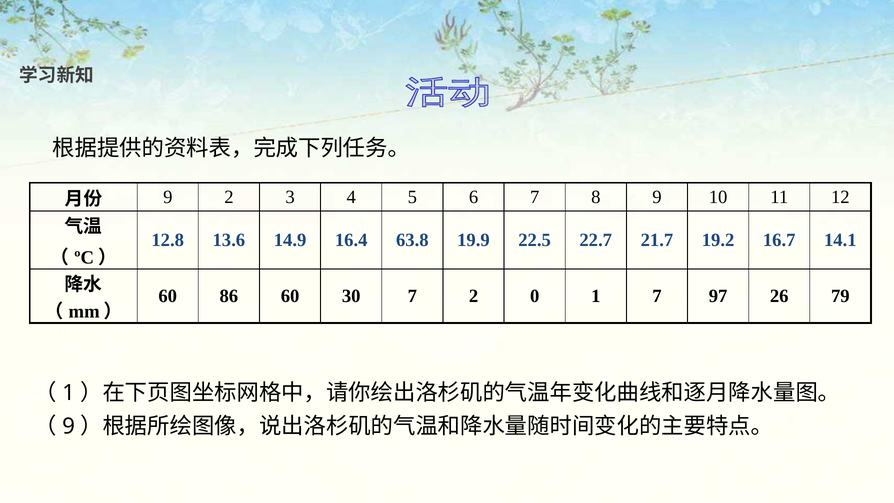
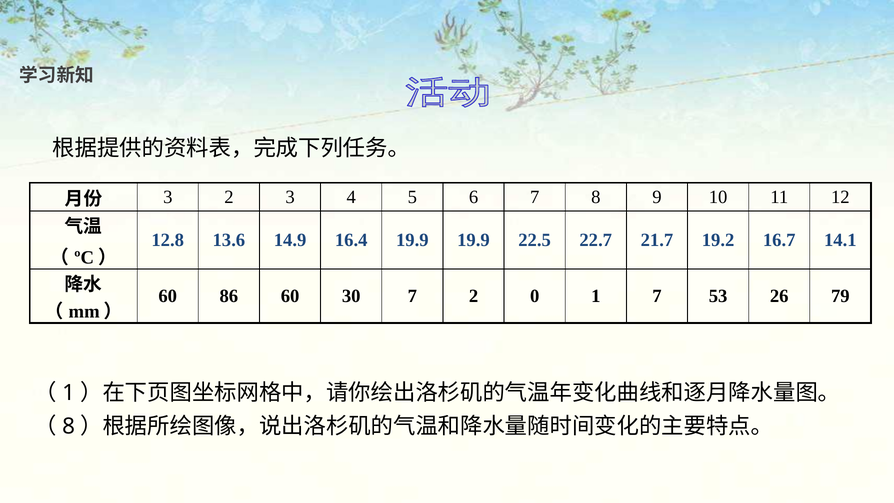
9 at (168, 197): 9 -> 3
16.4 63.8: 63.8 -> 19.9
97: 97 -> 53
9 at (69, 426): 9 -> 8
